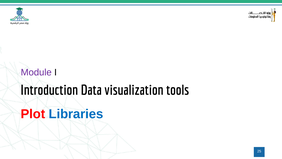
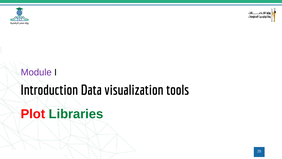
Libraries colour: blue -> green
